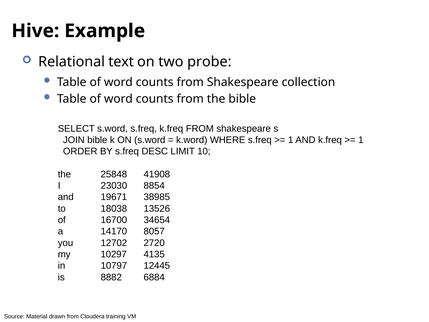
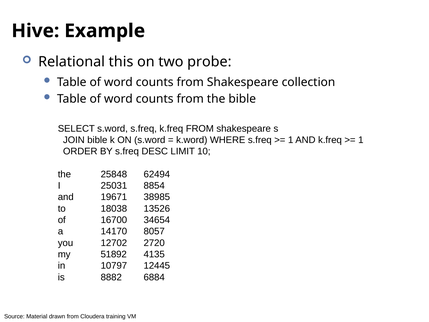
text: text -> this
41908: 41908 -> 62494
23030: 23030 -> 25031
10297: 10297 -> 51892
